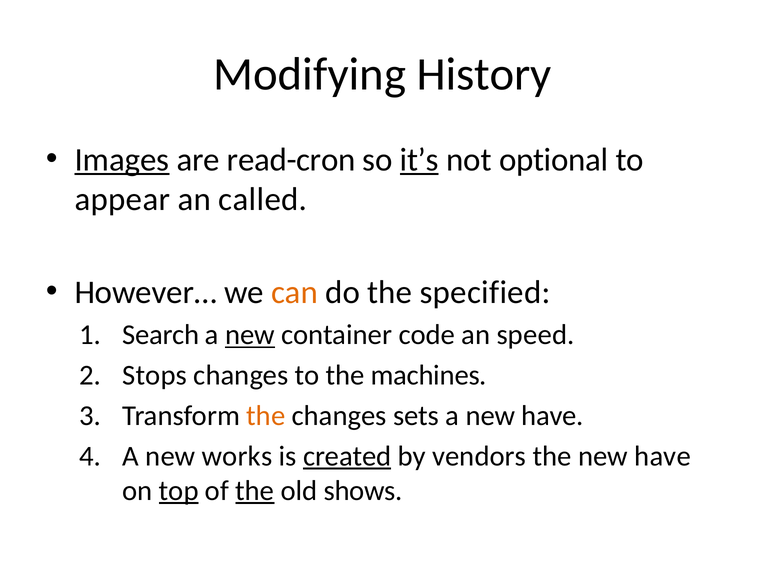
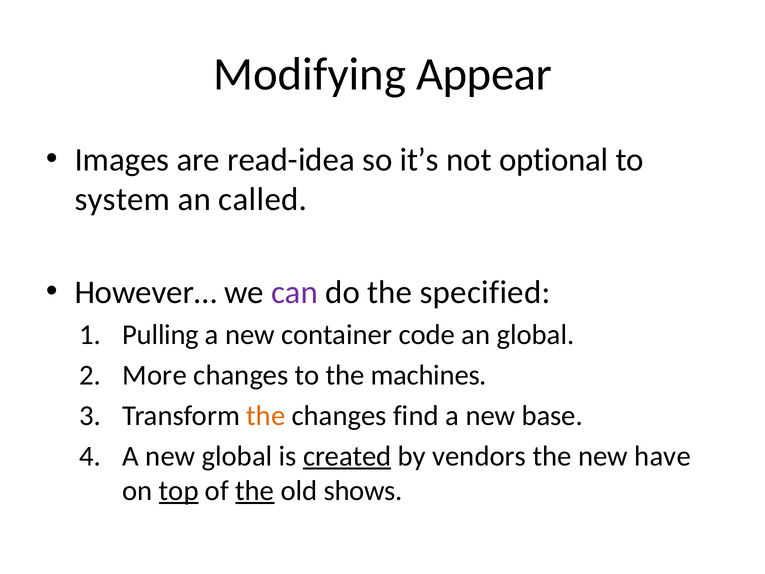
History: History -> Appear
Images underline: present -> none
read-cron: read-cron -> read-idea
it’s underline: present -> none
appear: appear -> system
can colour: orange -> purple
Search: Search -> Pulling
new at (250, 335) underline: present -> none
an speed: speed -> global
Stops: Stops -> More
sets: sets -> find
a new have: have -> base
new works: works -> global
